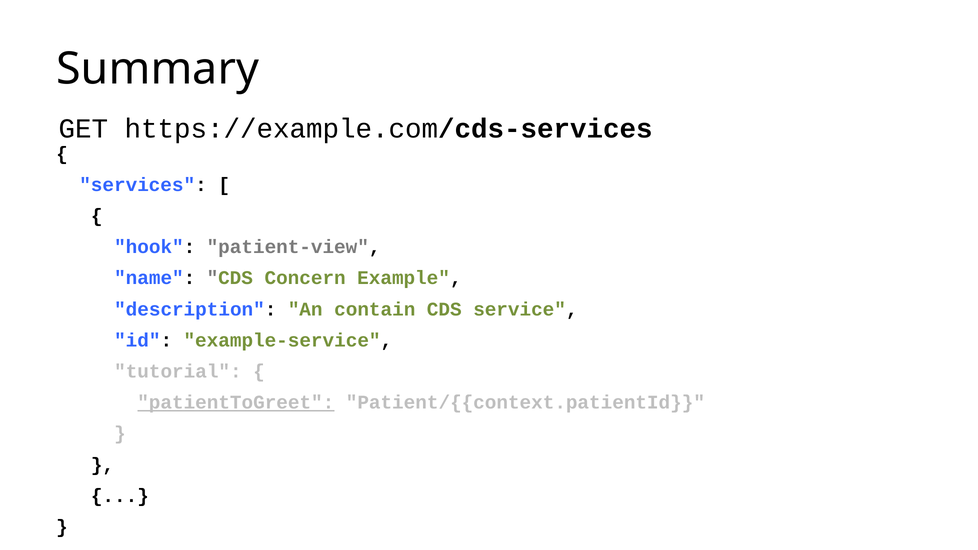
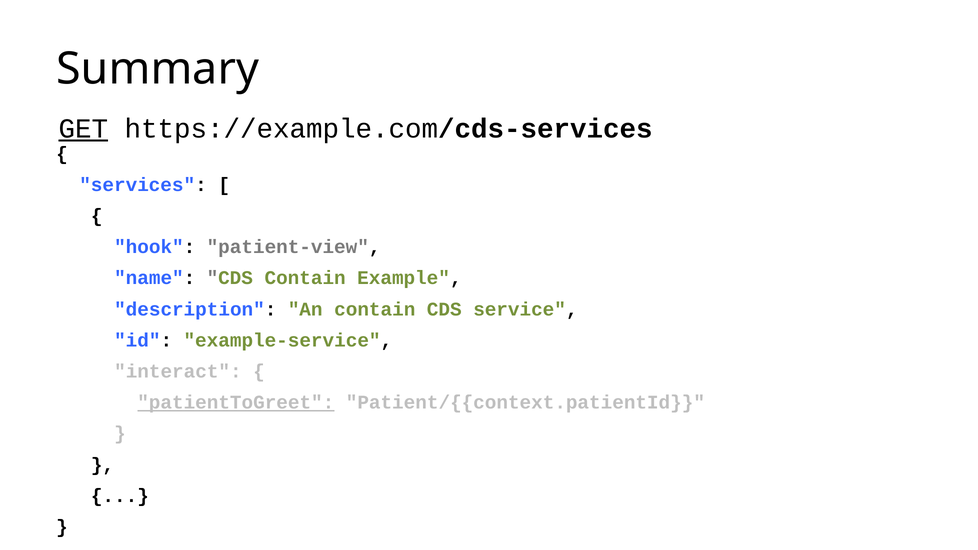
GET underline: none -> present
CDS Concern: Concern -> Contain
tutorial: tutorial -> interact
